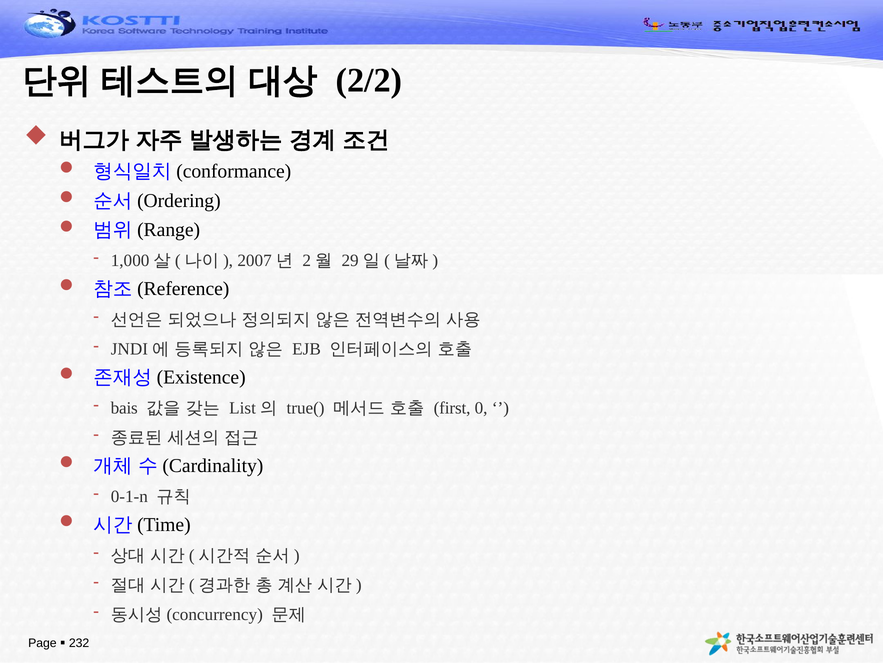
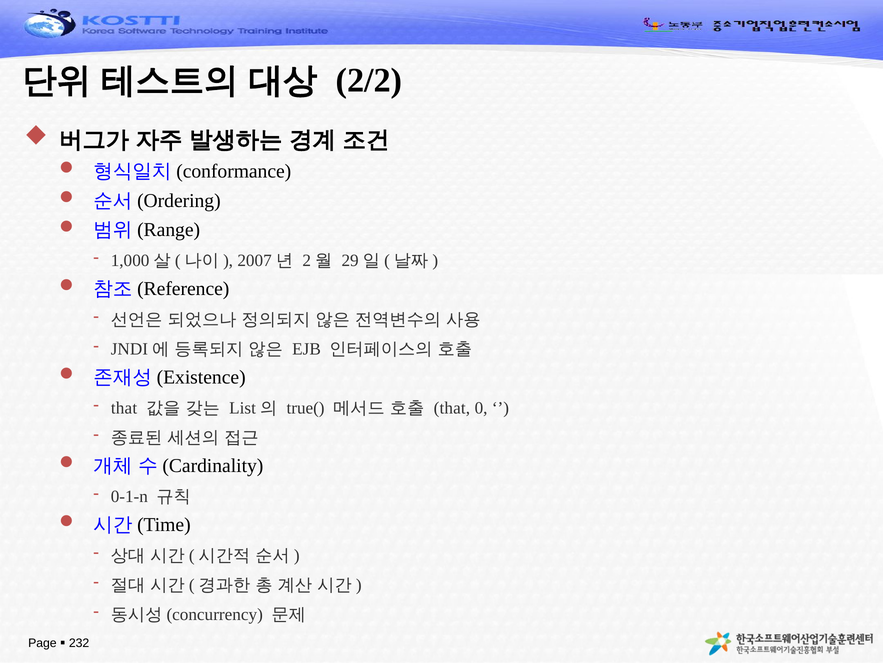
bais at (124, 408): bais -> that
first at (452, 408): first -> that
